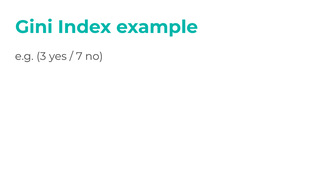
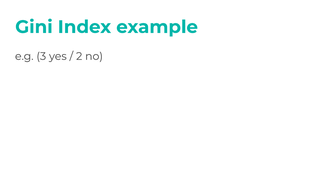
7: 7 -> 2
